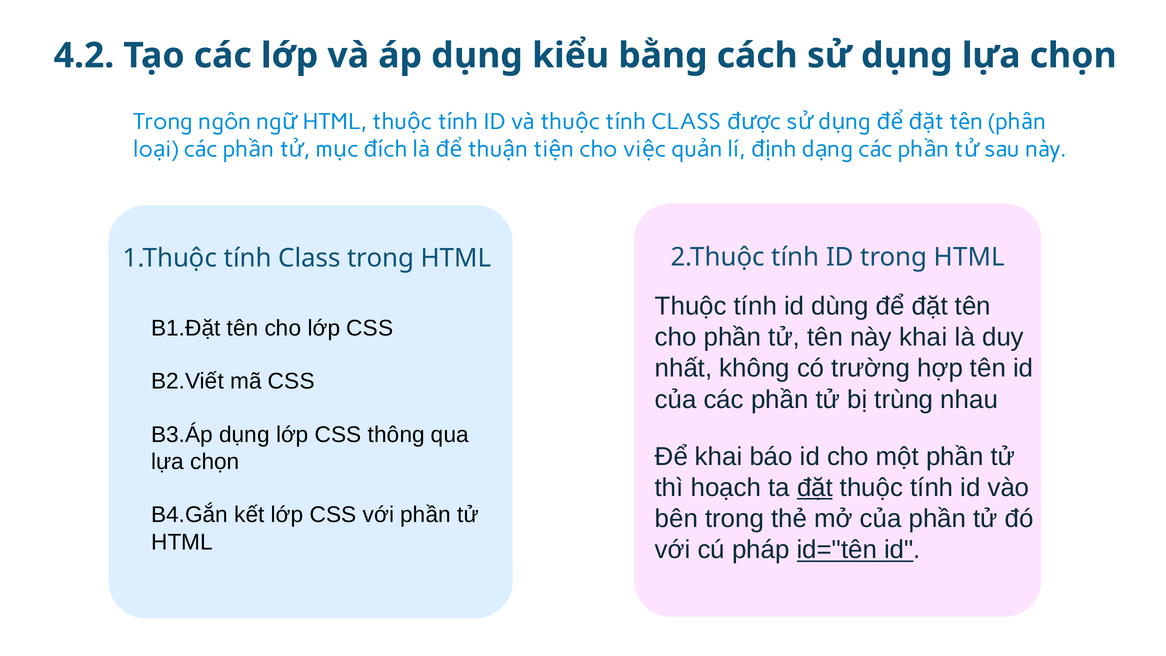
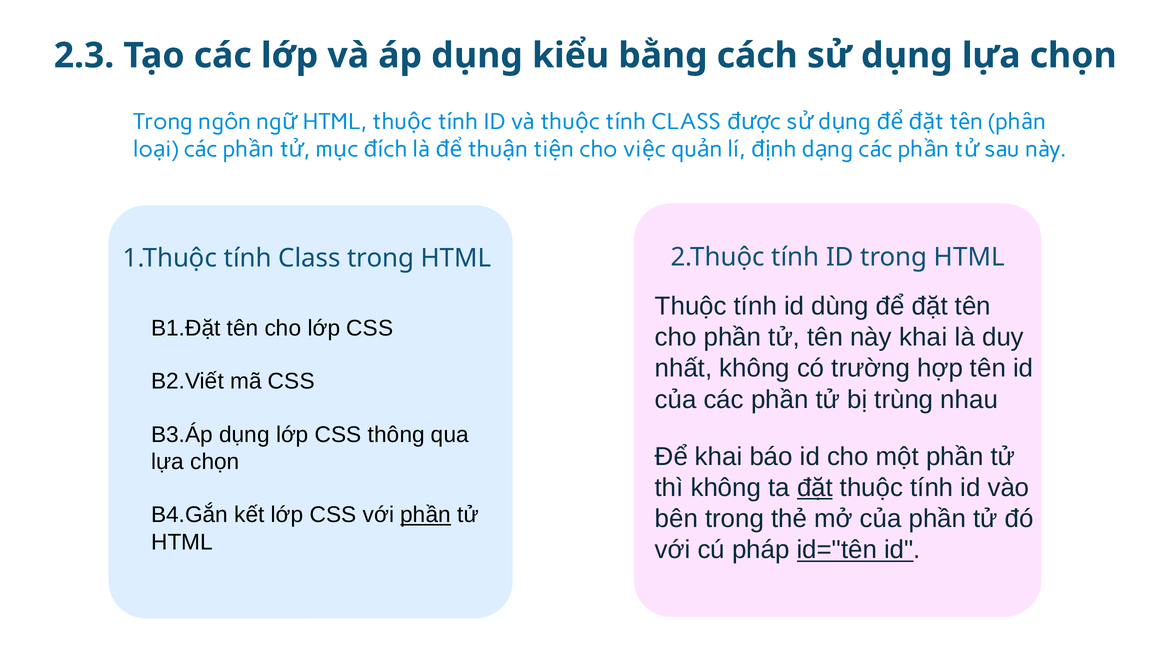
4.2: 4.2 -> 2.3
thì hoạch: hoạch -> không
phần at (426, 515) underline: none -> present
